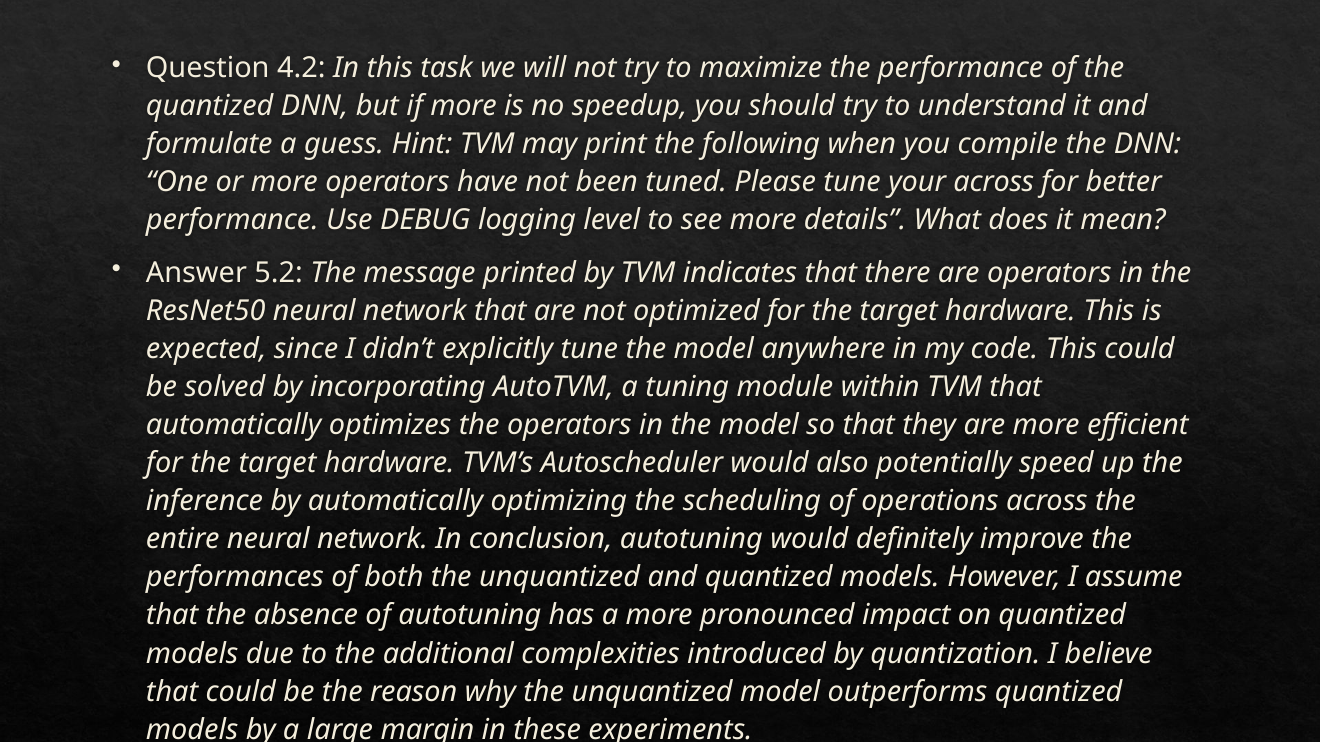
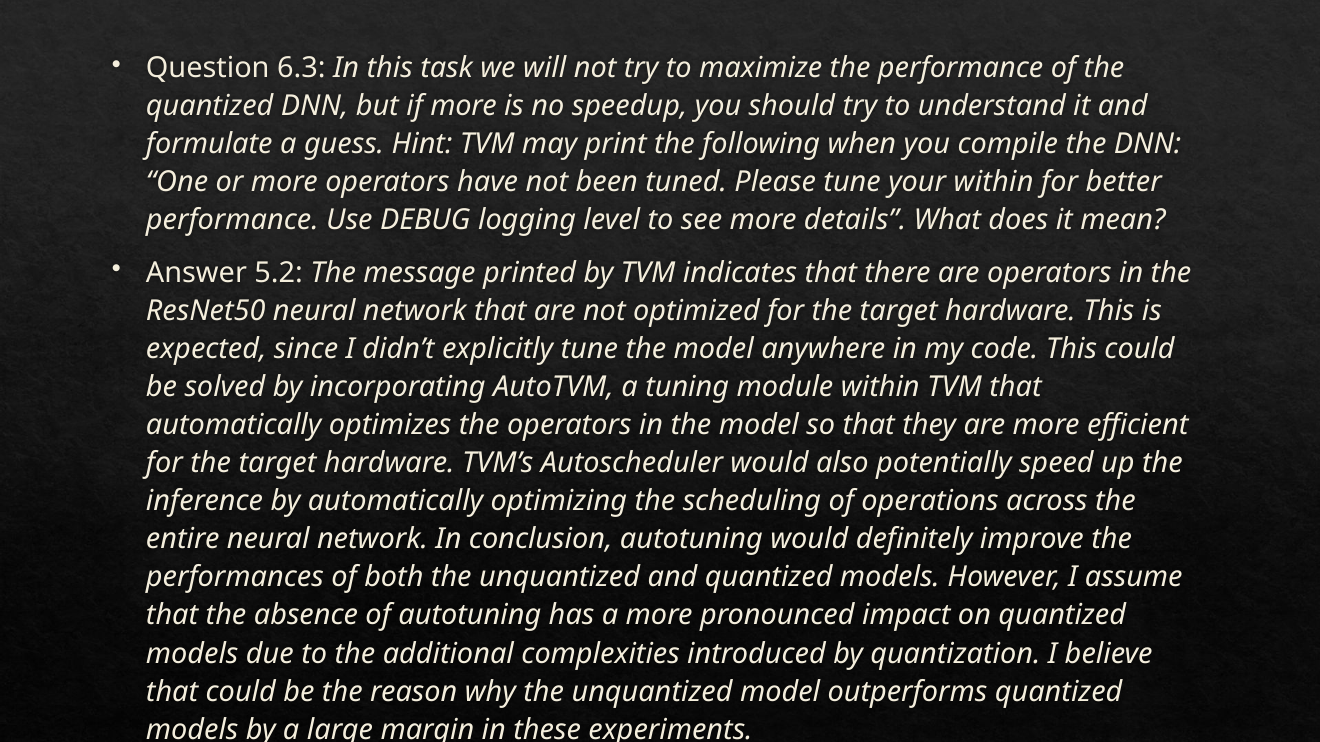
4.2: 4.2 -> 6.3
your across: across -> within
